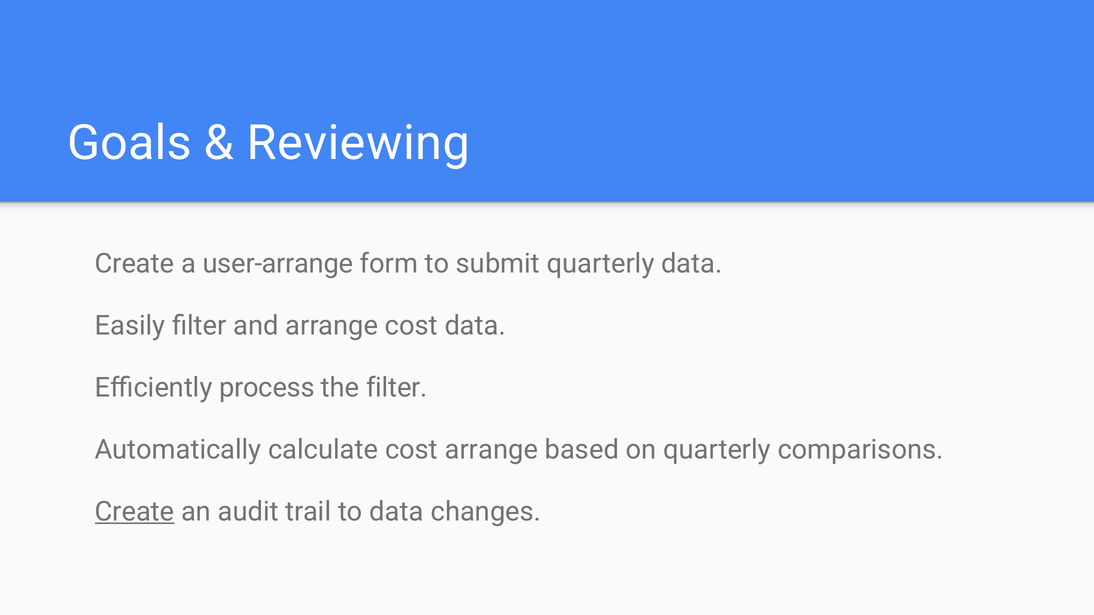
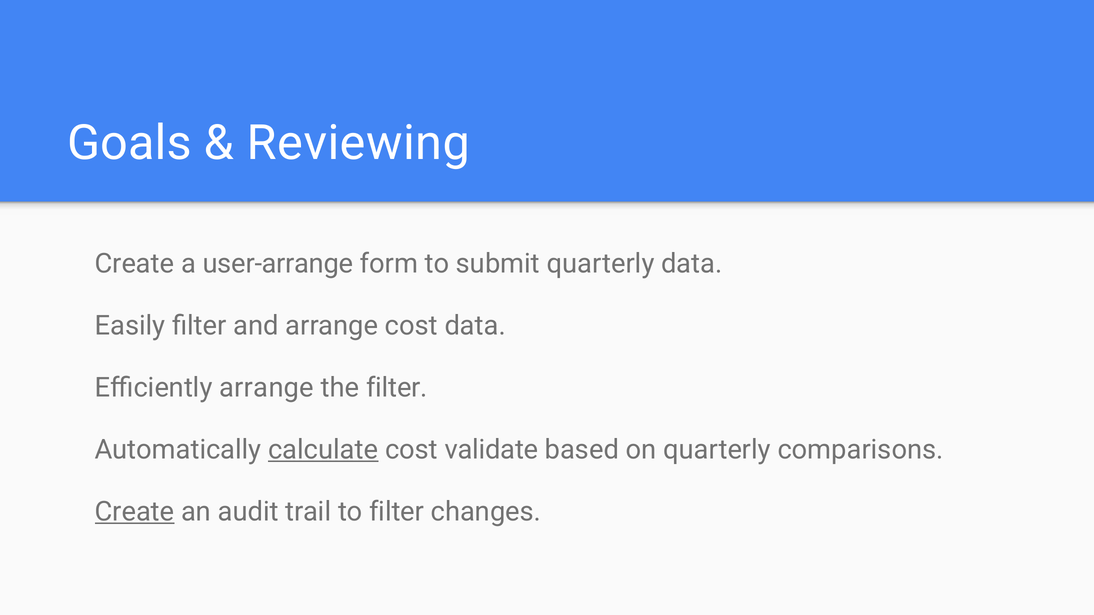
Efficiently process: process -> arrange
calculate underline: none -> present
cost arrange: arrange -> validate
to data: data -> filter
